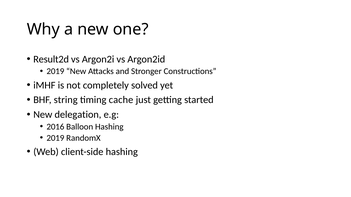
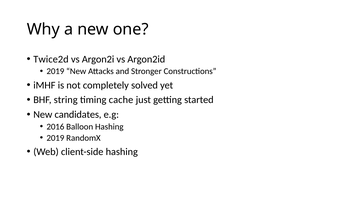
Result2d: Result2d -> Twice2d
delegation: delegation -> candidates
